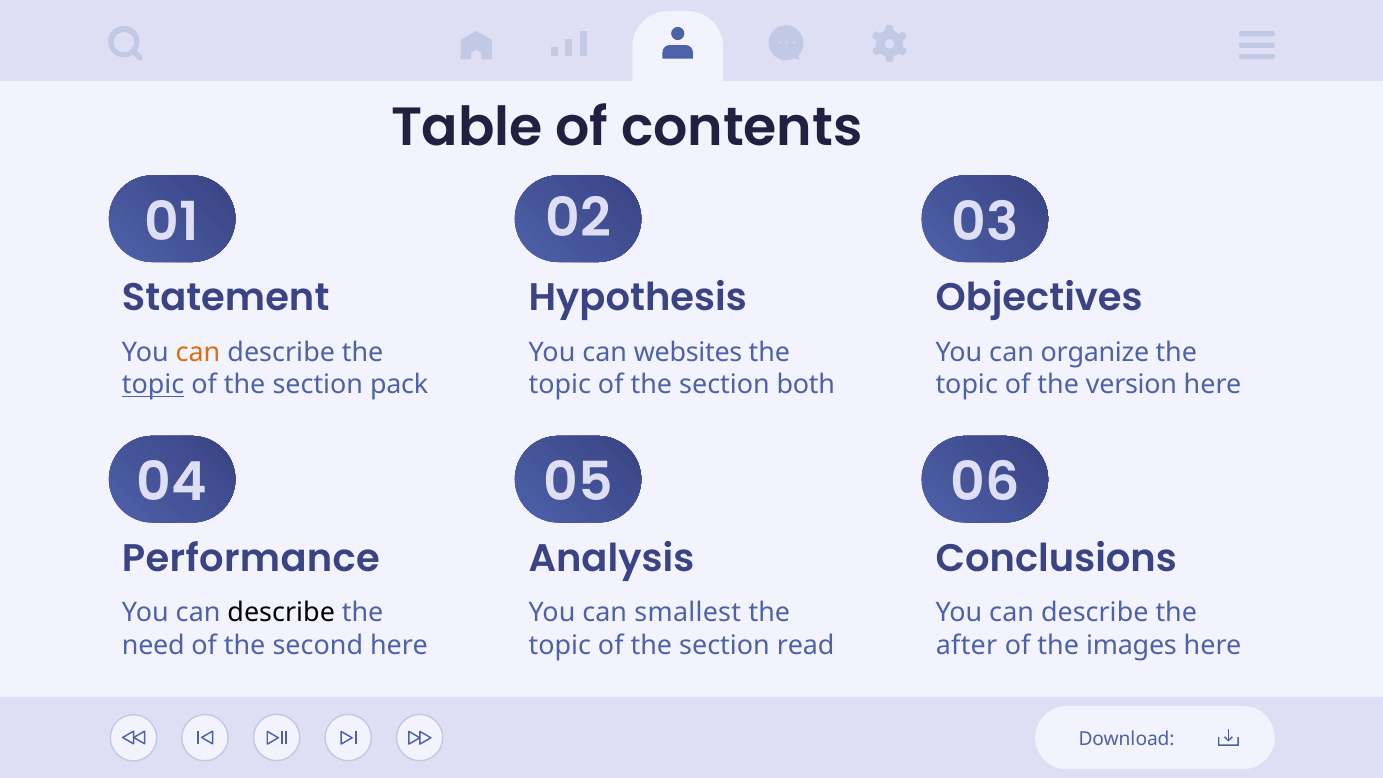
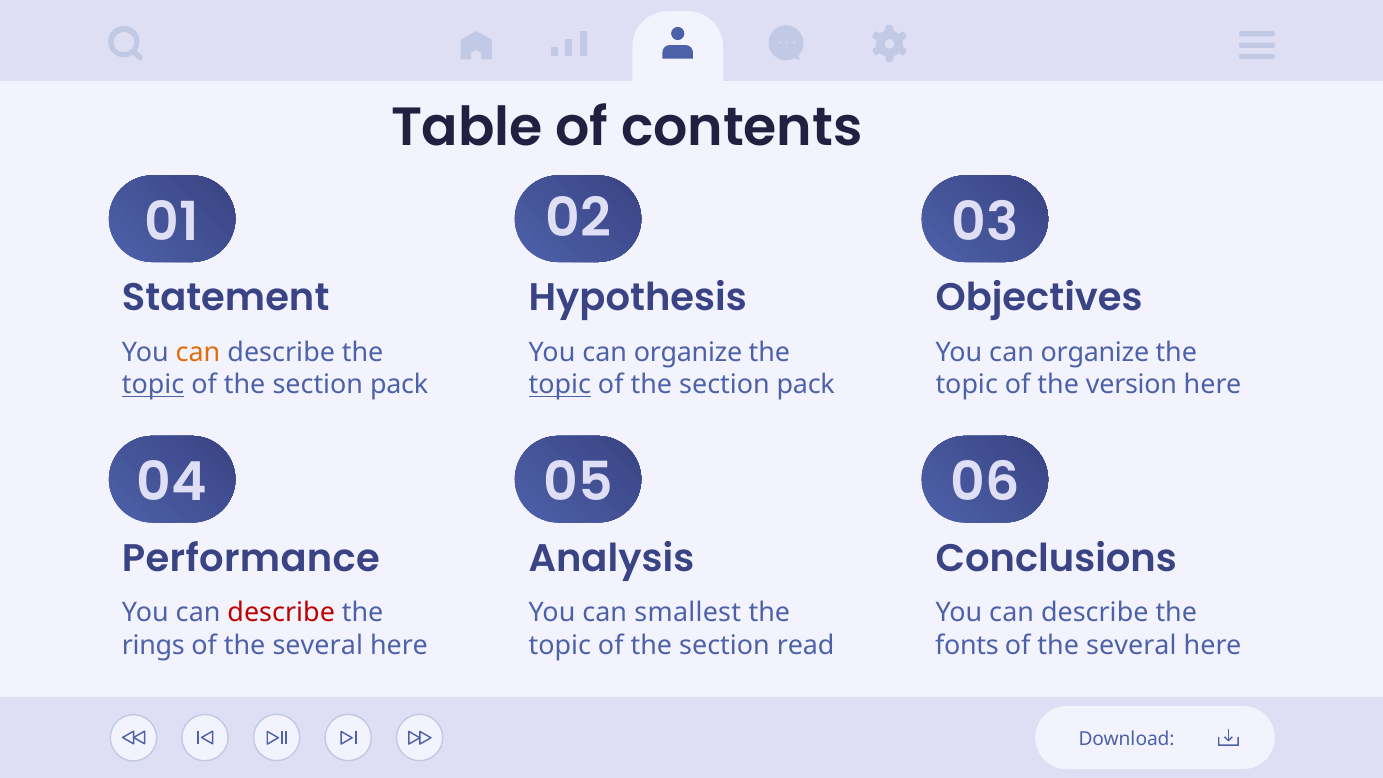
websites at (688, 353): websites -> organize
topic at (560, 385) underline: none -> present
both at (806, 385): both -> pack
describe at (281, 613) colour: black -> red
need: need -> rings
second at (318, 645): second -> several
after: after -> fonts
images at (1131, 645): images -> several
